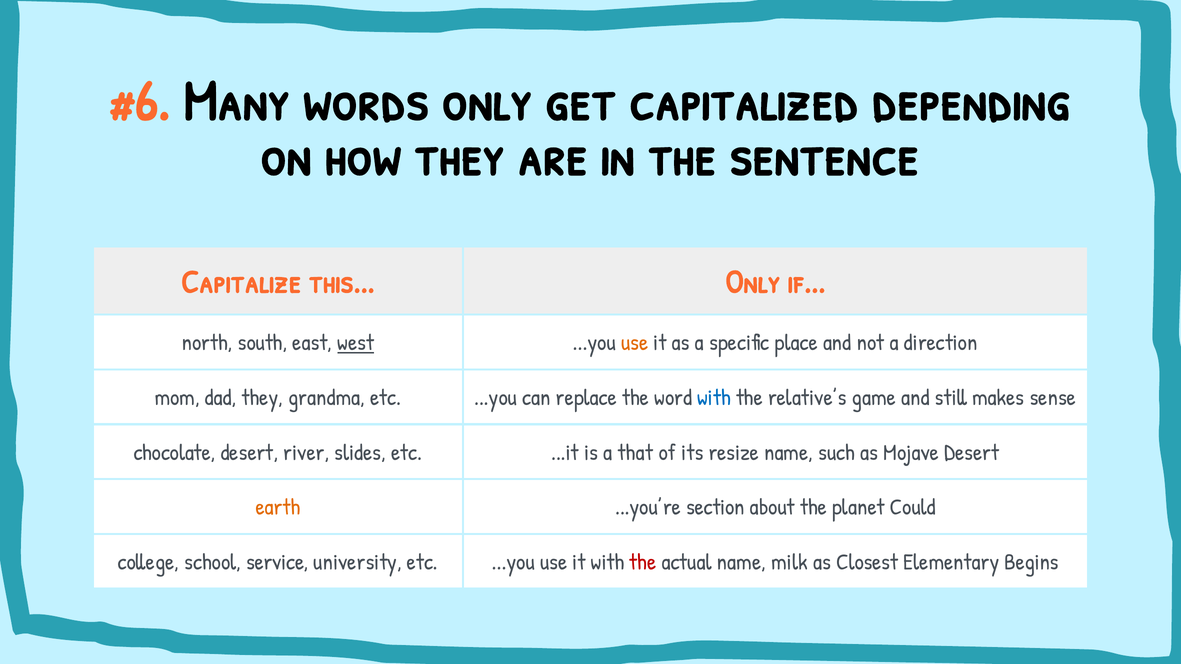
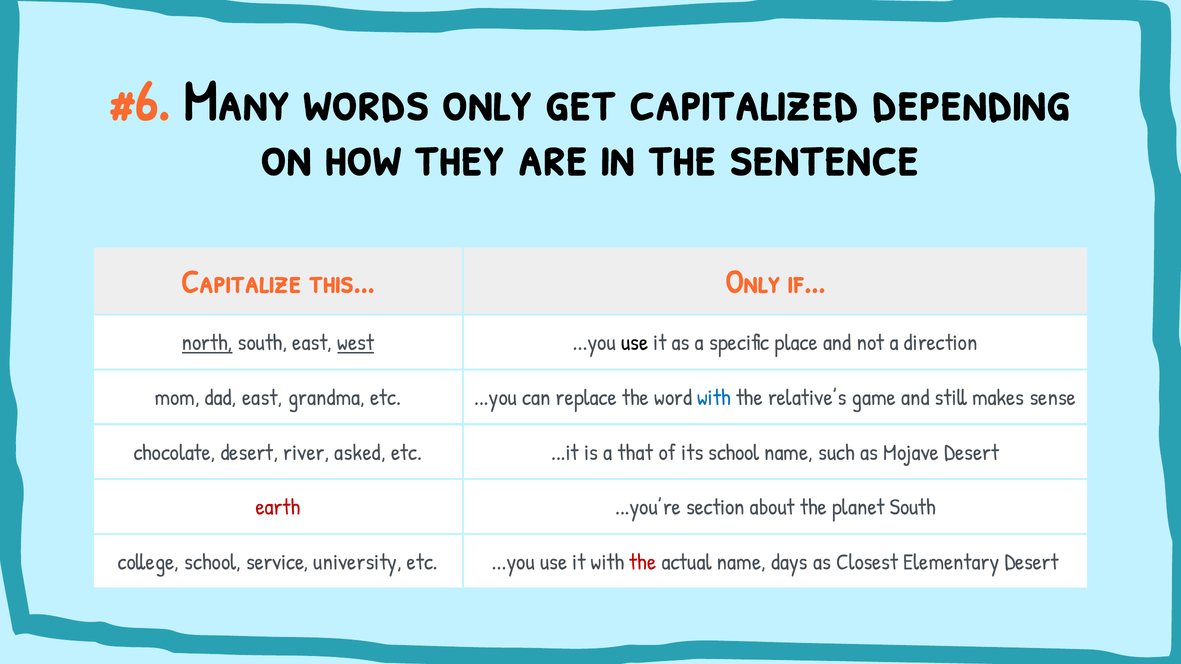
north underline: none -> present
use at (635, 343) colour: orange -> black
dad they: they -> east
slides: slides -> asked
its resize: resize -> school
earth colour: orange -> red
planet Could: Could -> South
milk: milk -> days
Elementary Begins: Begins -> Desert
